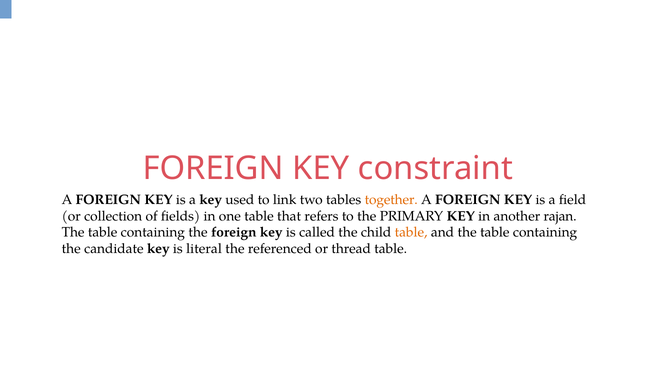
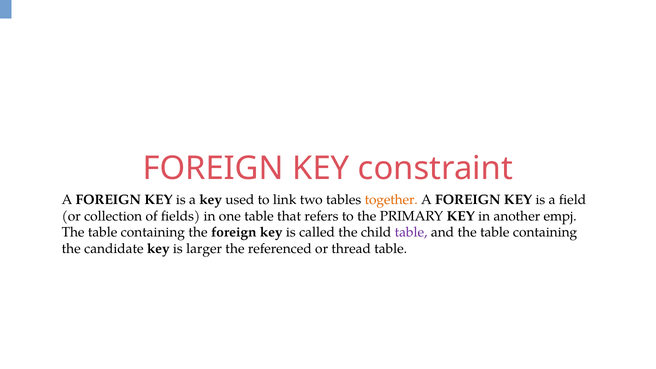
rajan: rajan -> empj
table at (411, 232) colour: orange -> purple
literal: literal -> larger
